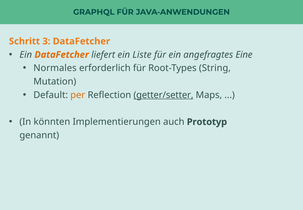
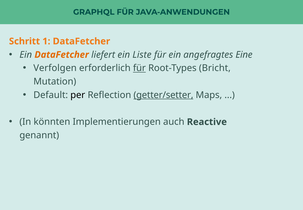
3: 3 -> 1
Normales: Normales -> Verfolgen
für at (139, 68) underline: none -> present
String: String -> Bricht
per colour: orange -> black
Prototyp: Prototyp -> Reactive
